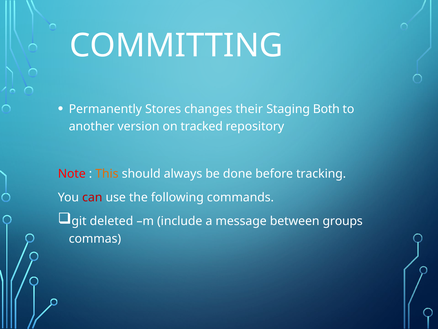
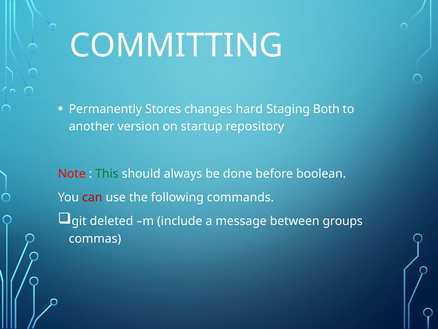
their: their -> hard
tracked: tracked -> startup
This colour: orange -> green
tracking: tracking -> boolean
